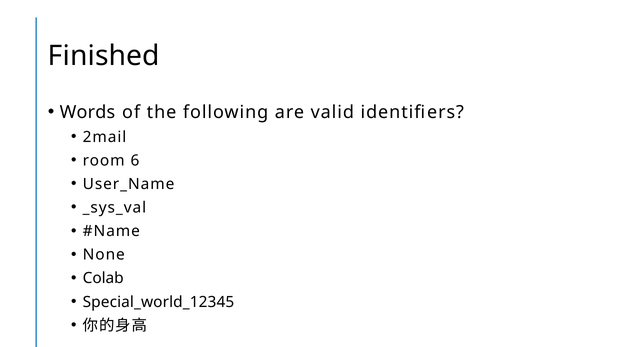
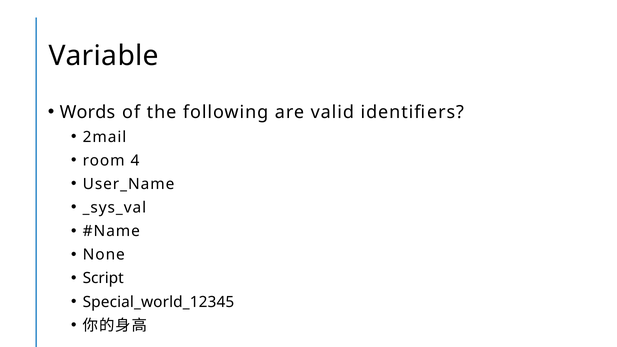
Finished: Finished -> Variable
6: 6 -> 4
Colab: Colab -> Script
